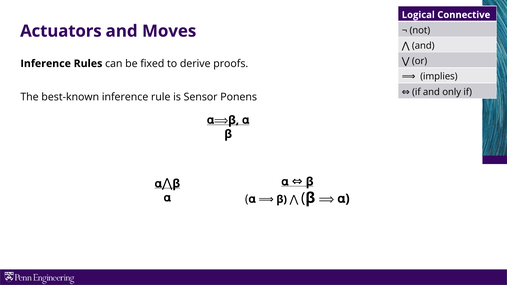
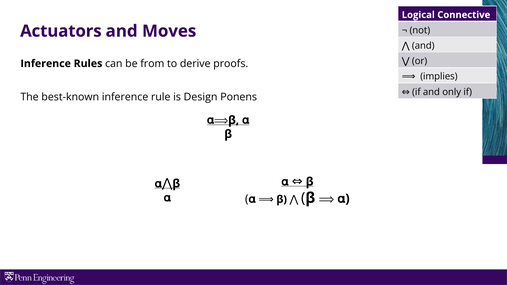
fixed: fixed -> from
Sensor: Sensor -> Design
